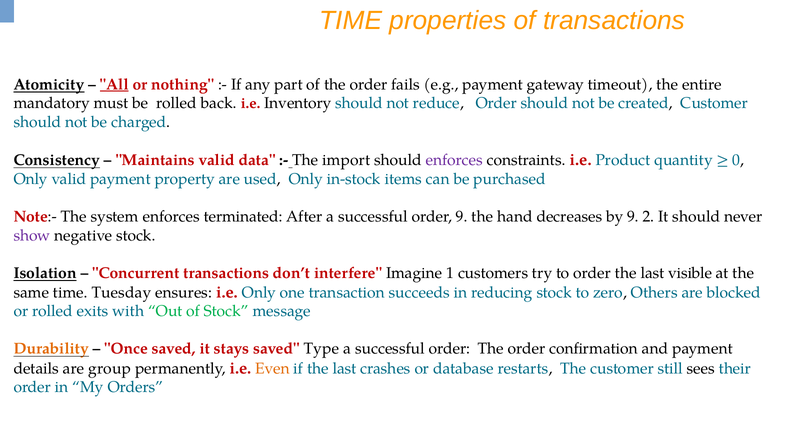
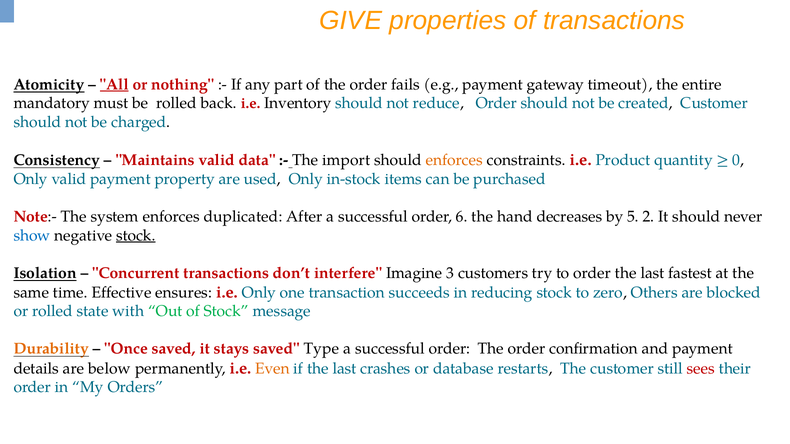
TIME at (351, 21): TIME -> GIVE
enforces at (454, 160) colour: purple -> orange
terminated: terminated -> duplicated
order 9: 9 -> 6
by 9: 9 -> 5
show colour: purple -> blue
stock at (136, 236) underline: none -> present
1: 1 -> 3
visible: visible -> fastest
Tuesday: Tuesday -> Effective
exits: exits -> state
group: group -> below
sees colour: black -> red
